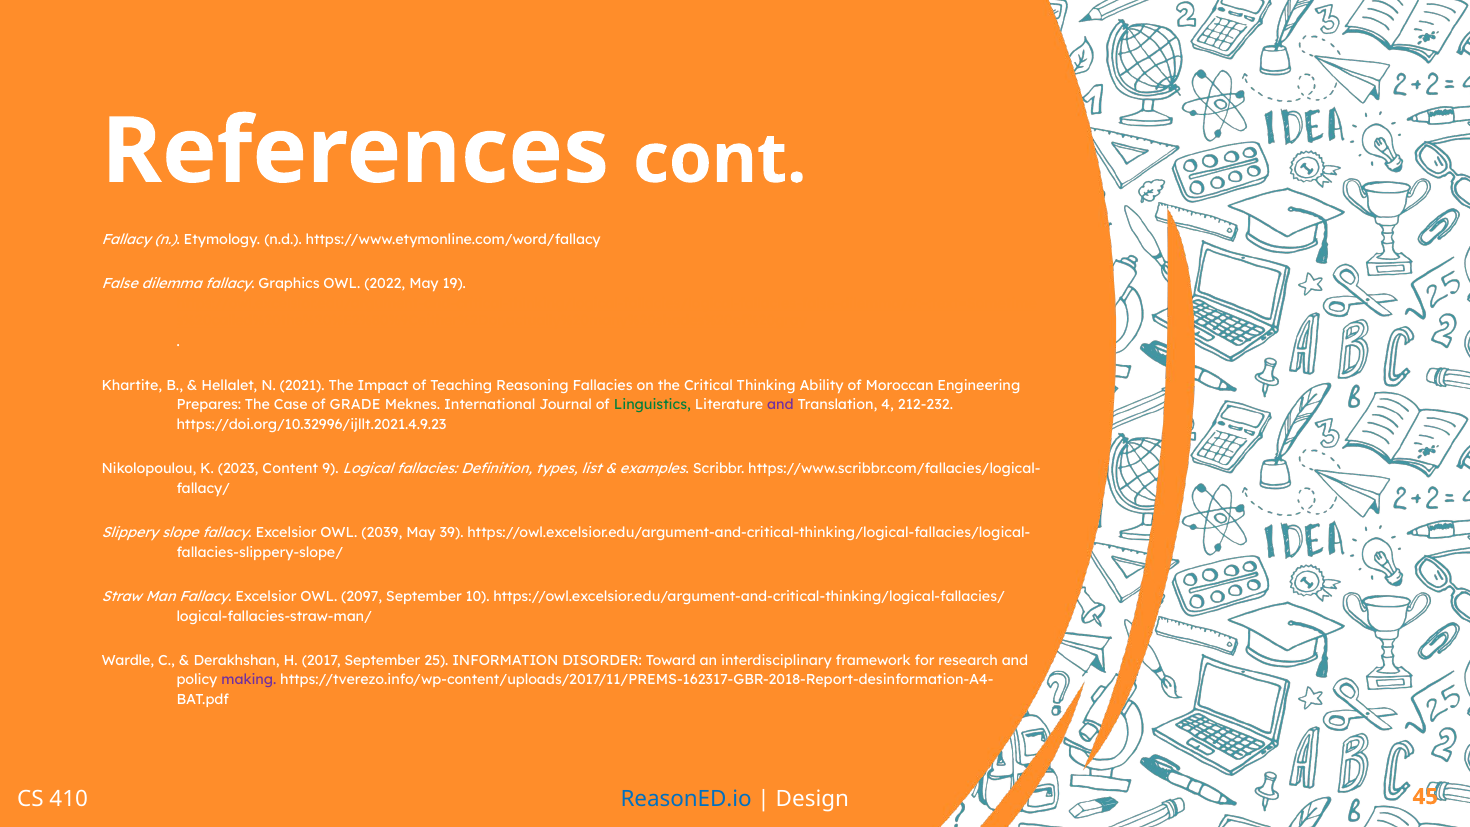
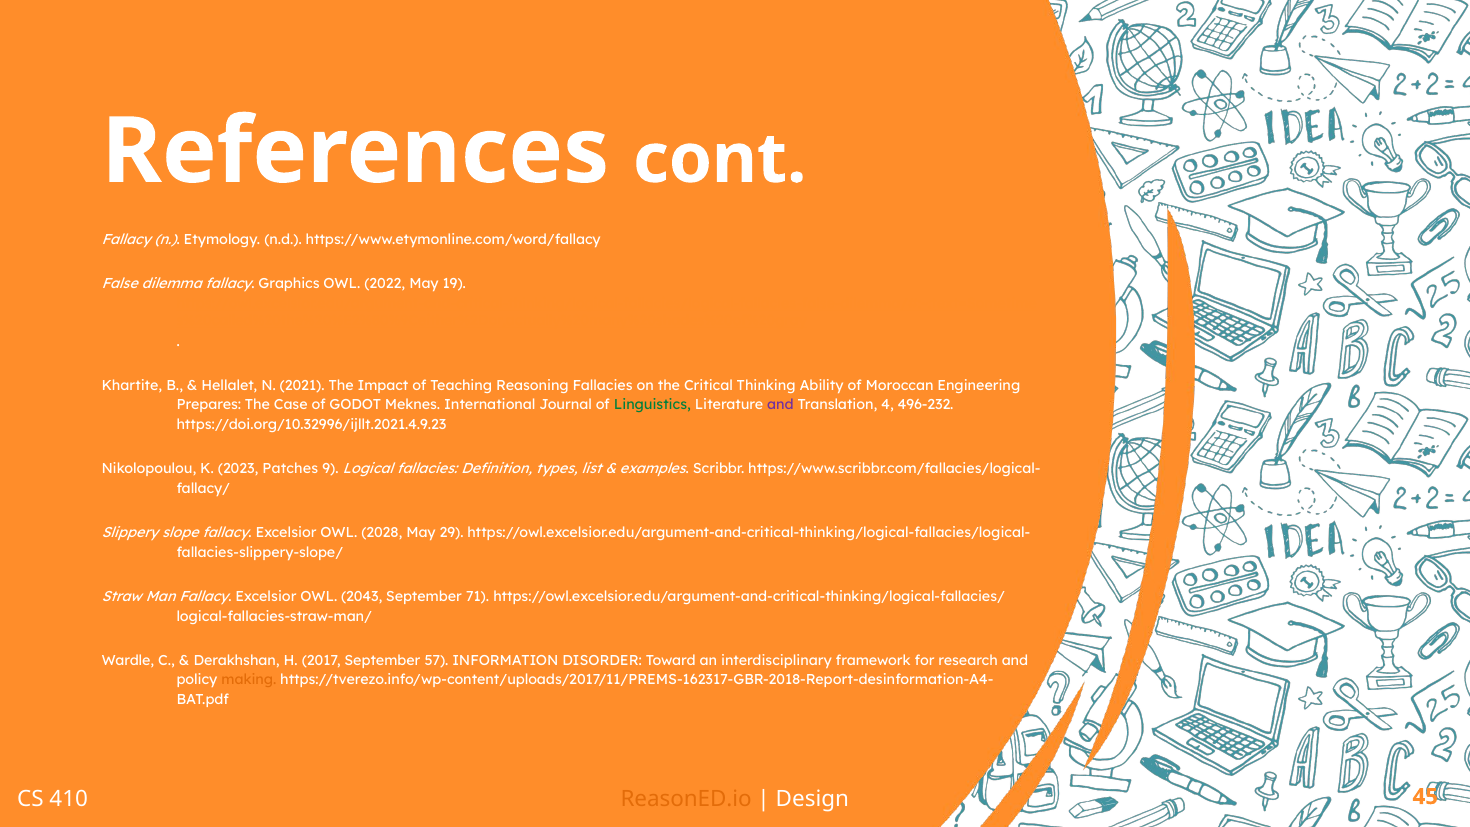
GRADE: GRADE -> GODOT
212-232: 212-232 -> 496-232
Content: Content -> Patches
2039: 2039 -> 2028
39: 39 -> 29
2097: 2097 -> 2043
10: 10 -> 71
25: 25 -> 57
making colour: purple -> orange
ReasonED.io colour: blue -> orange
